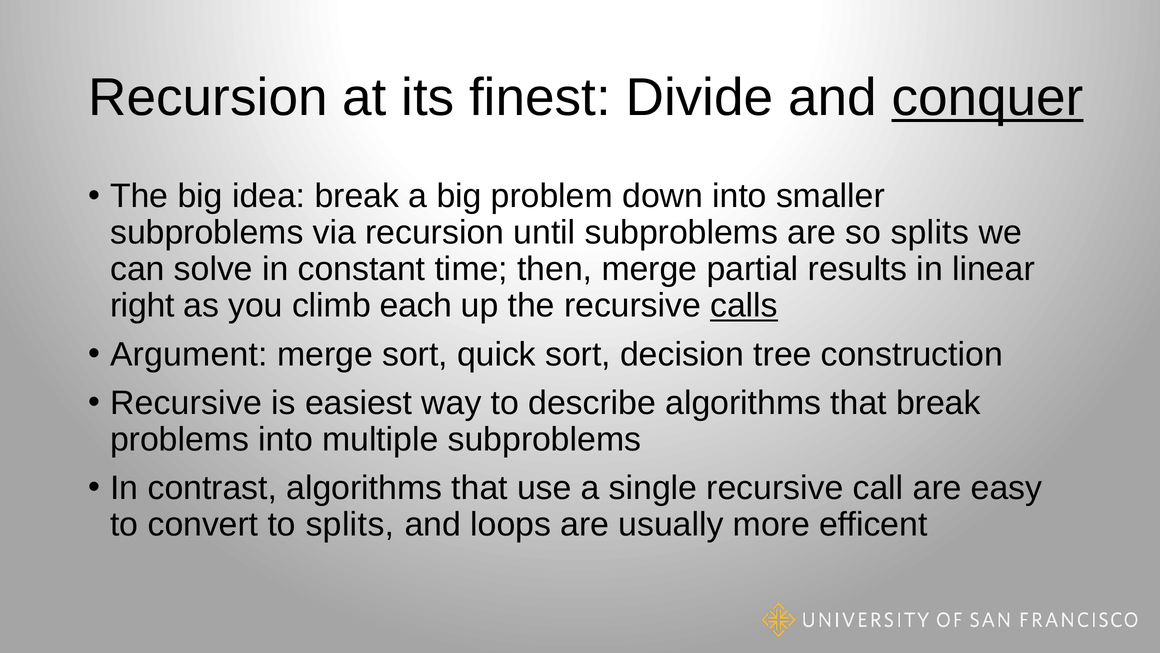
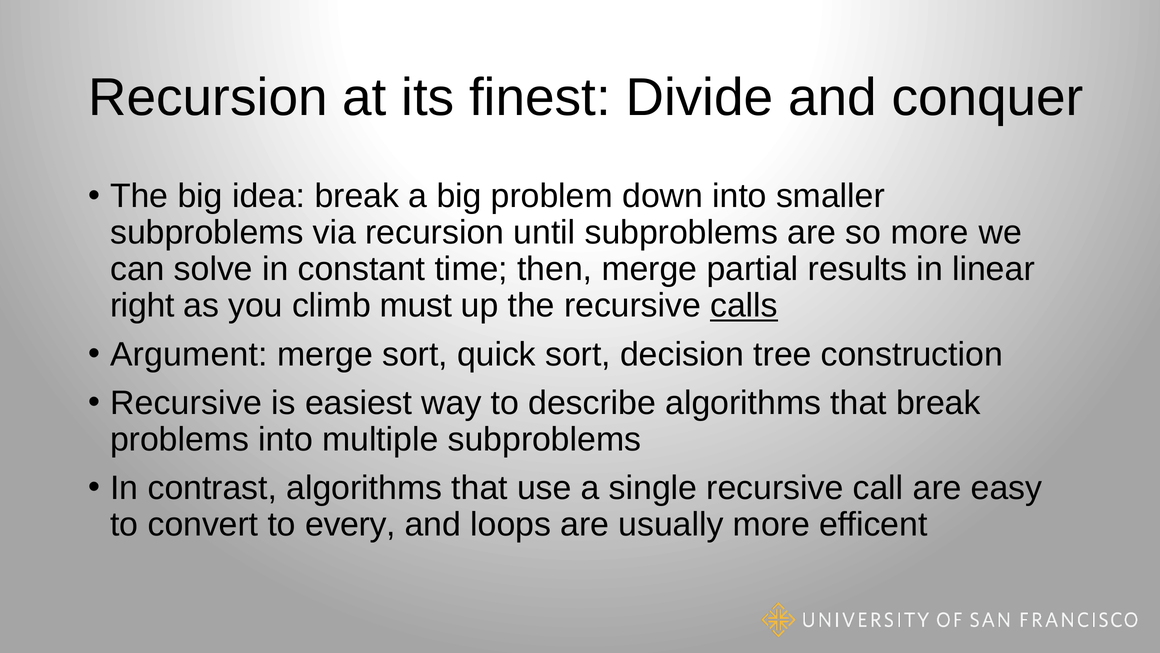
conquer underline: present -> none
so splits: splits -> more
each: each -> must
to splits: splits -> every
